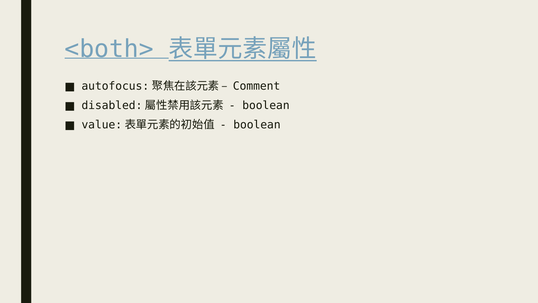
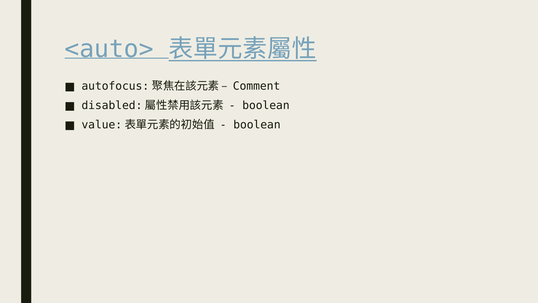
<both>: <both> -> <auto>
